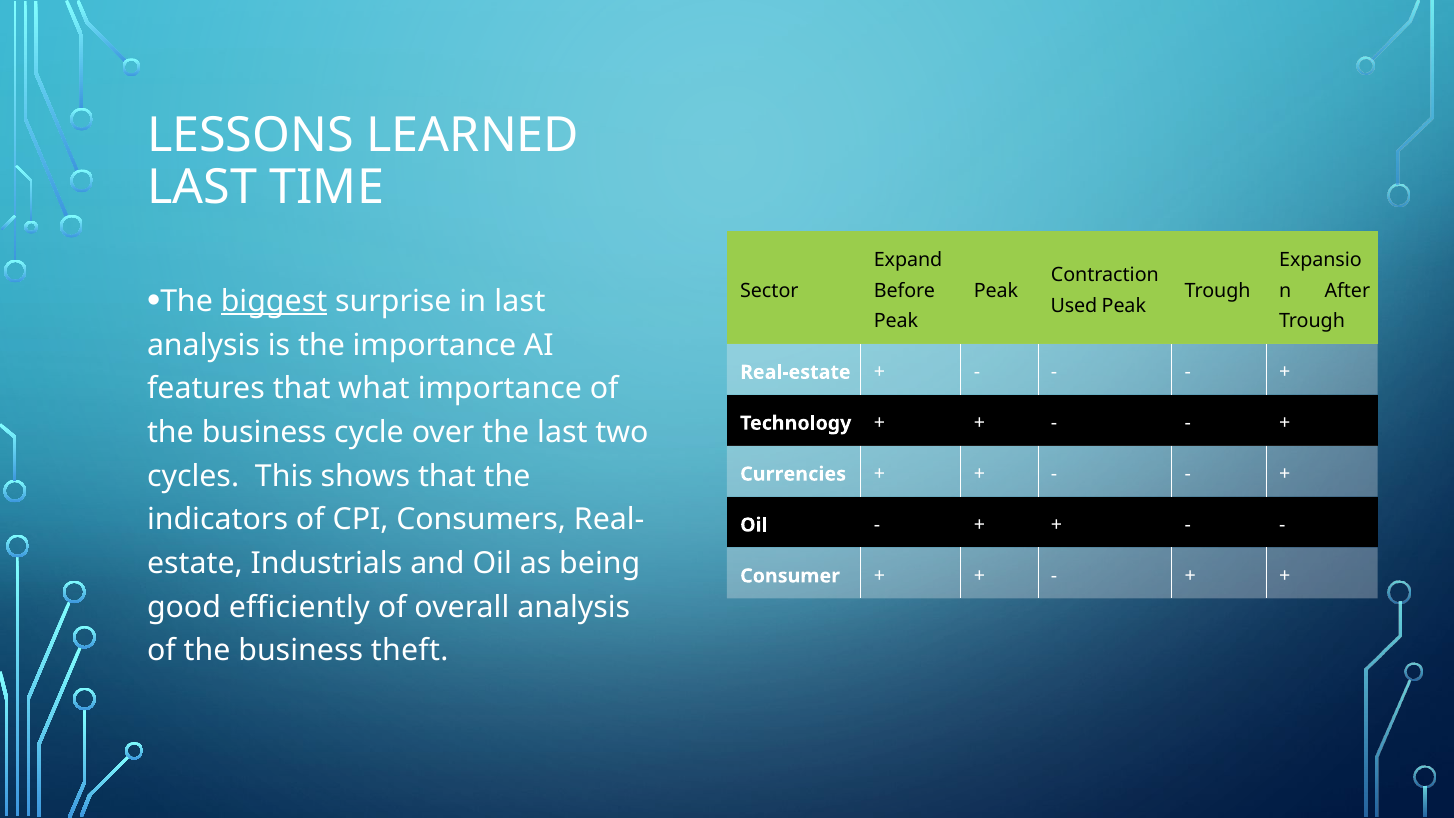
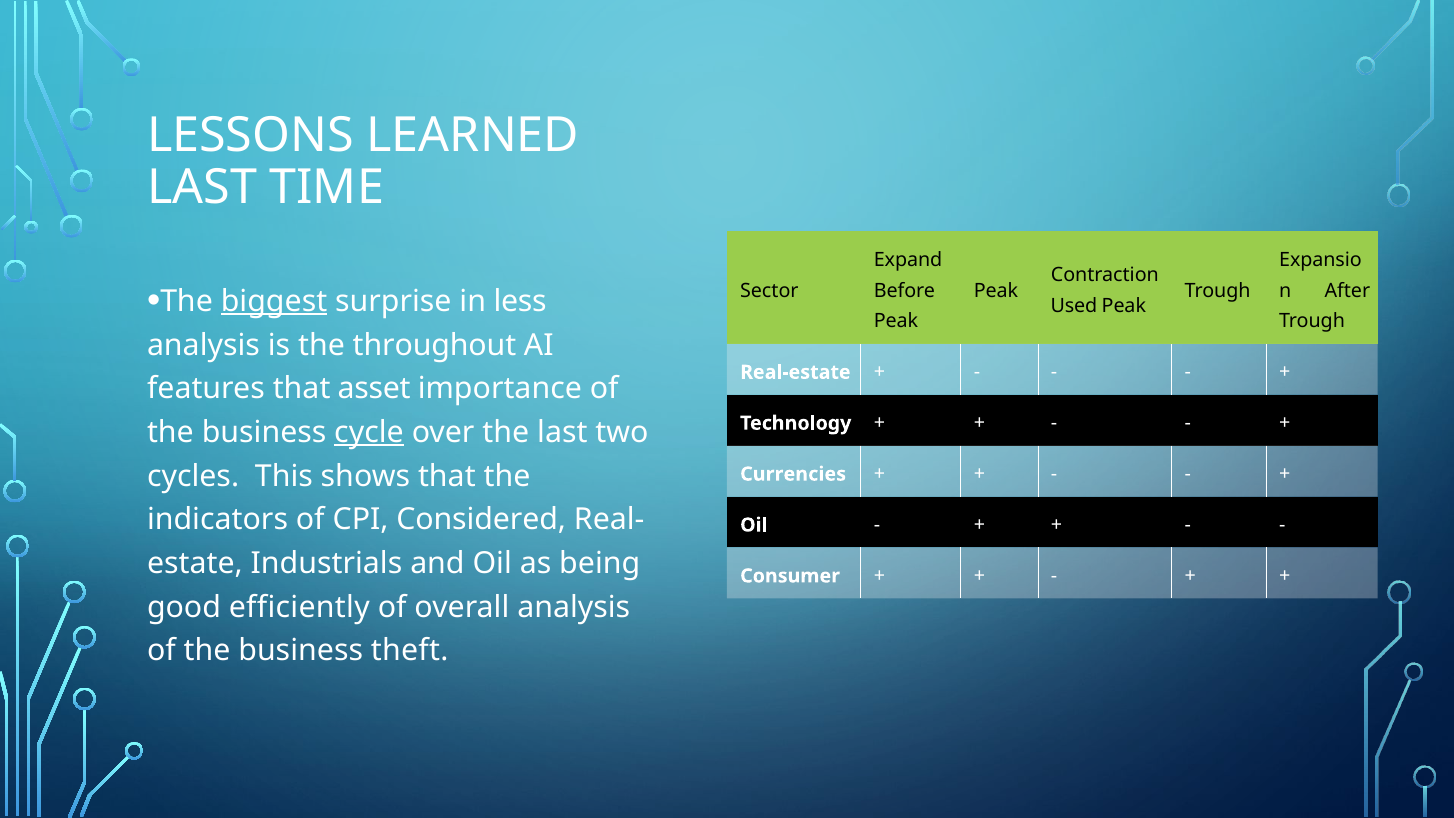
in last: last -> less
the importance: importance -> throughout
what: what -> asset
cycle underline: none -> present
Consumers: Consumers -> Considered
